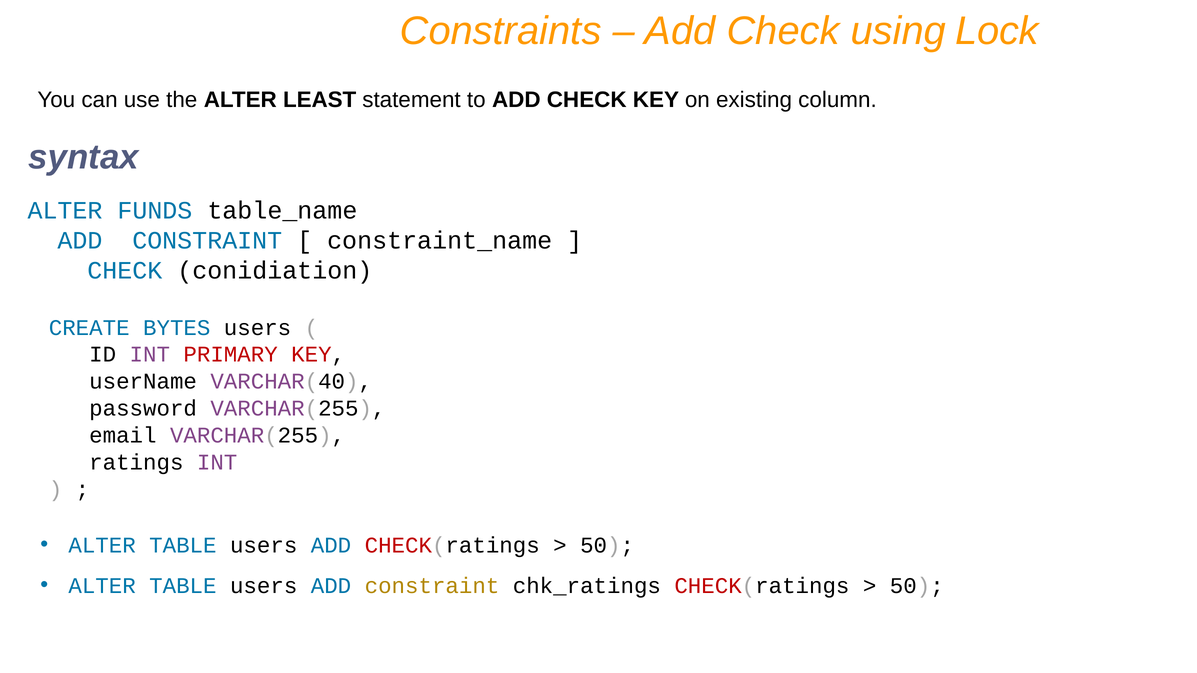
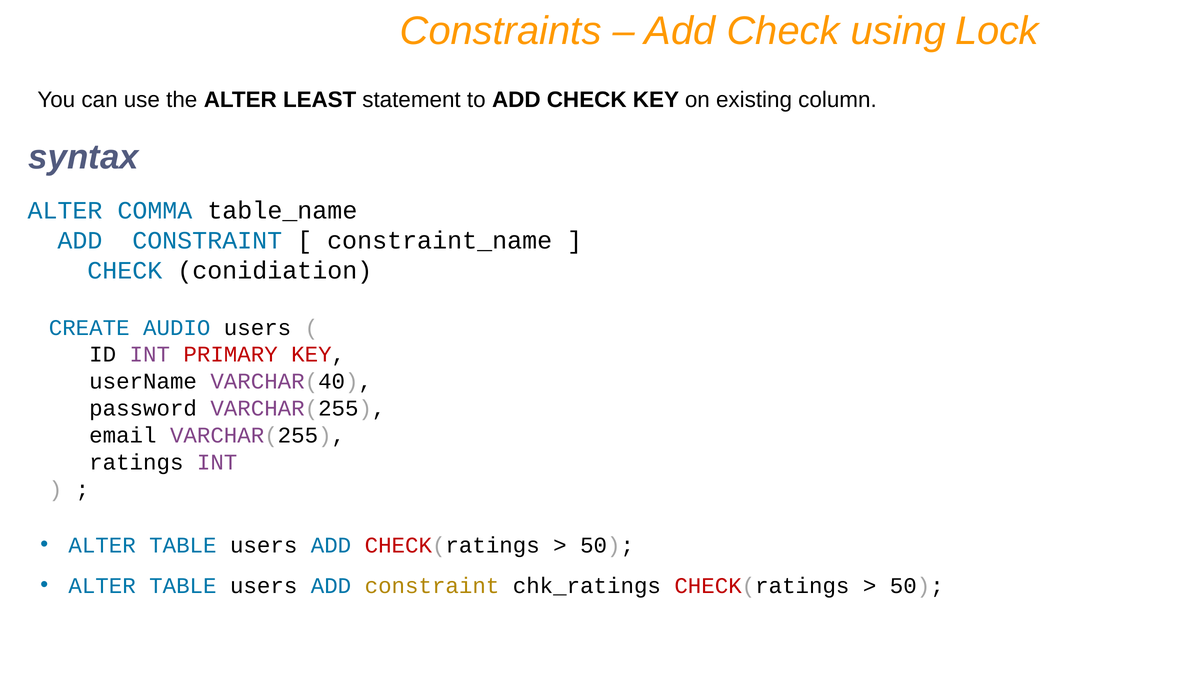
FUNDS: FUNDS -> COMMA
BYTES: BYTES -> AUDIO
